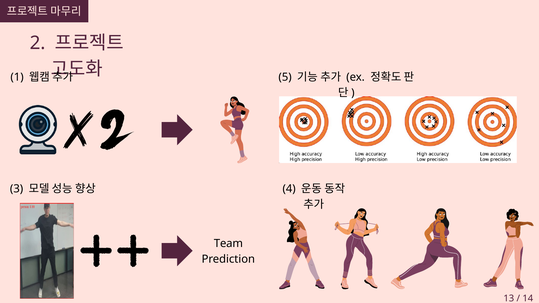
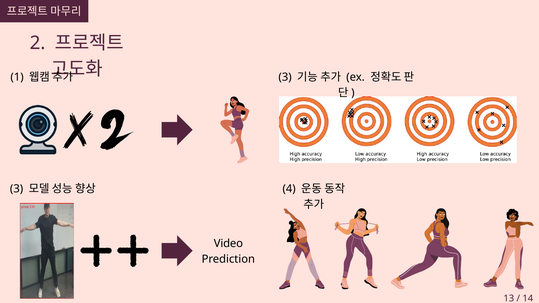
5 at (285, 77): 5 -> 3
Team: Team -> Video
